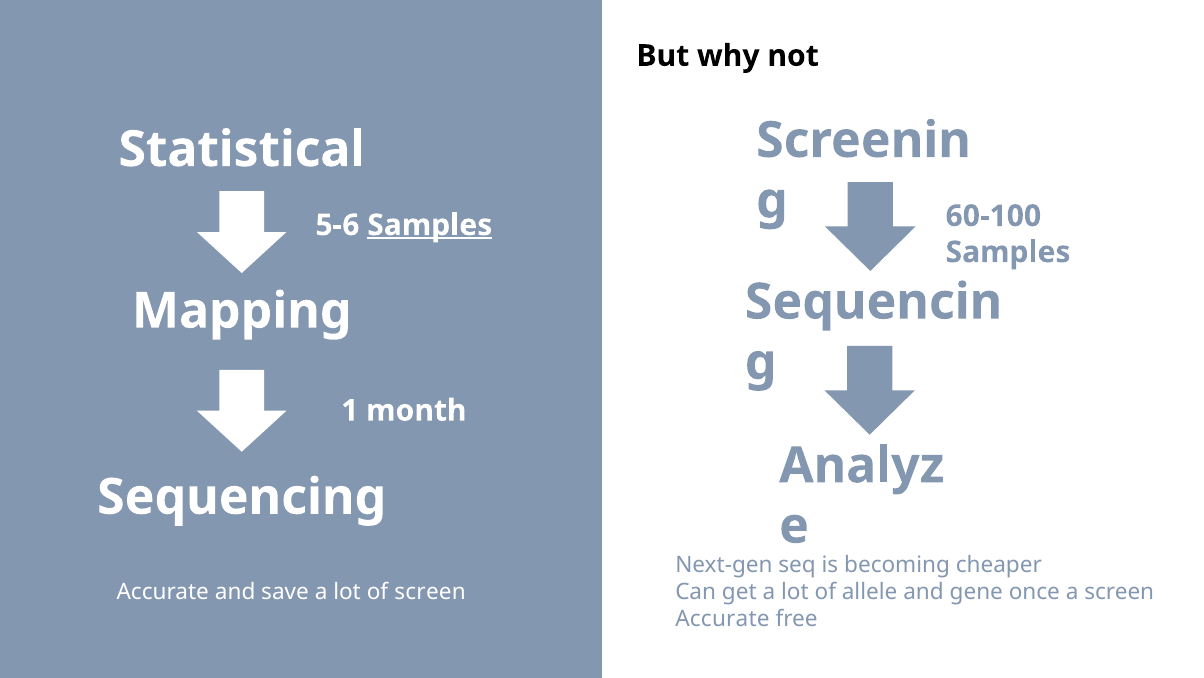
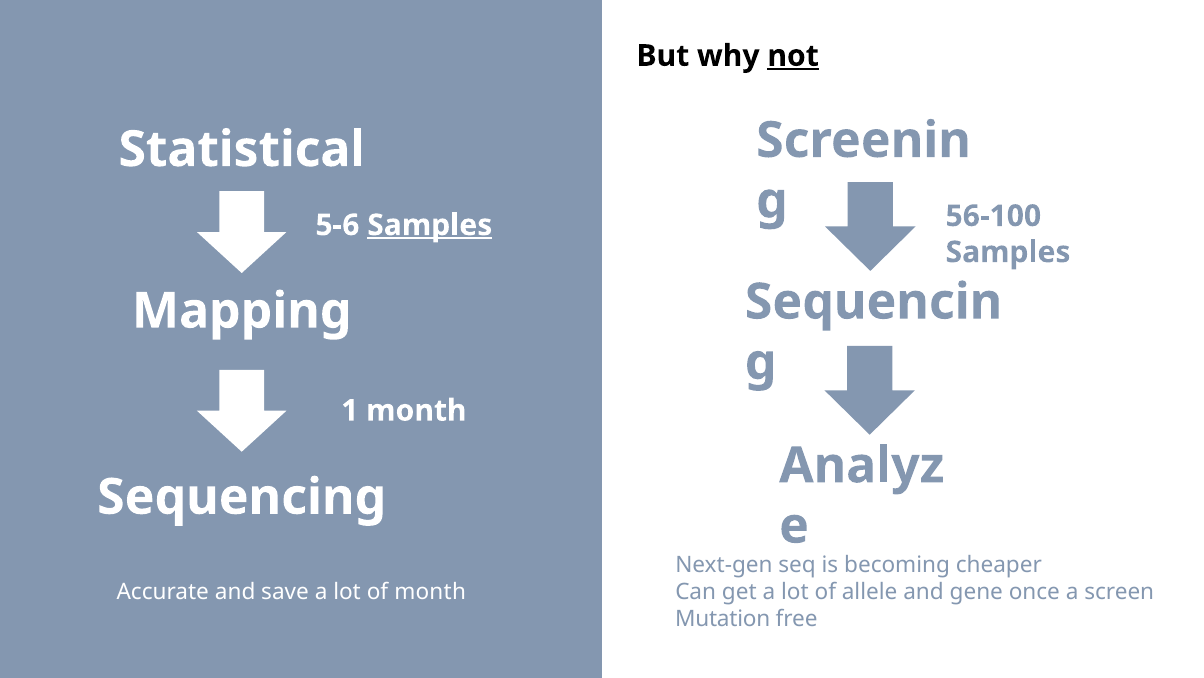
not underline: none -> present
60-100: 60-100 -> 56-100
of screen: screen -> month
Accurate at (722, 618): Accurate -> Mutation
